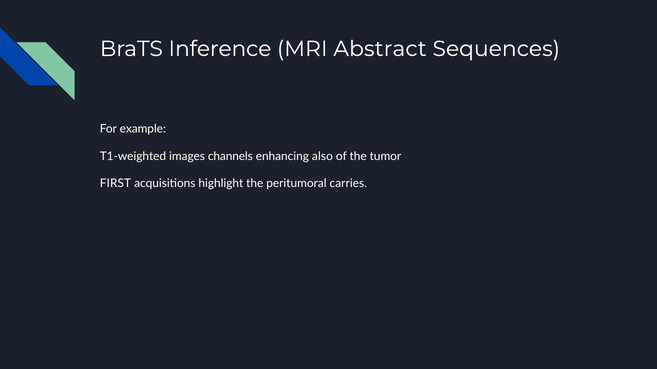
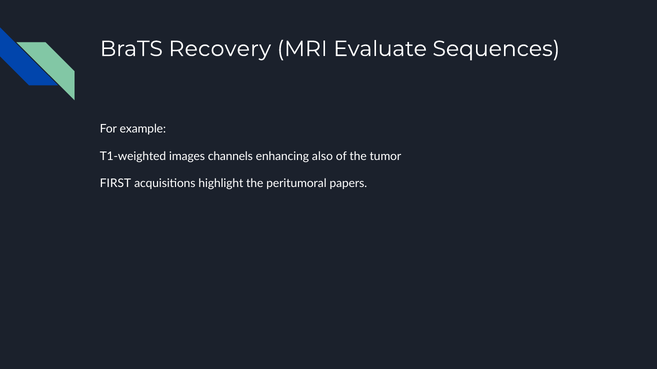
Inference: Inference -> Recovery
Abstract: Abstract -> Evaluate
carries: carries -> papers
